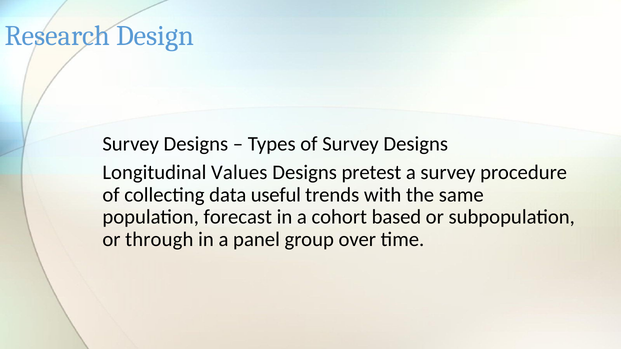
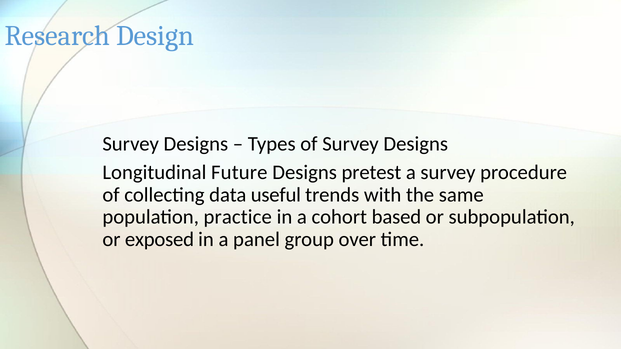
Values: Values -> Future
forecast: forecast -> practice
through: through -> exposed
